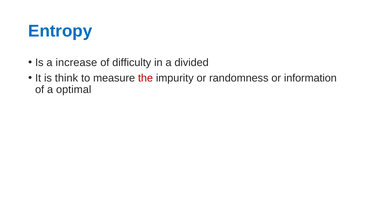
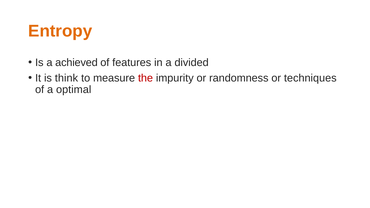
Entropy colour: blue -> orange
increase: increase -> achieved
difficulty: difficulty -> features
information: information -> techniques
